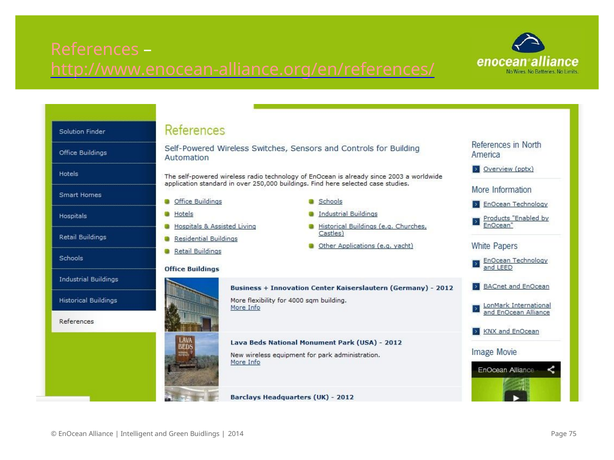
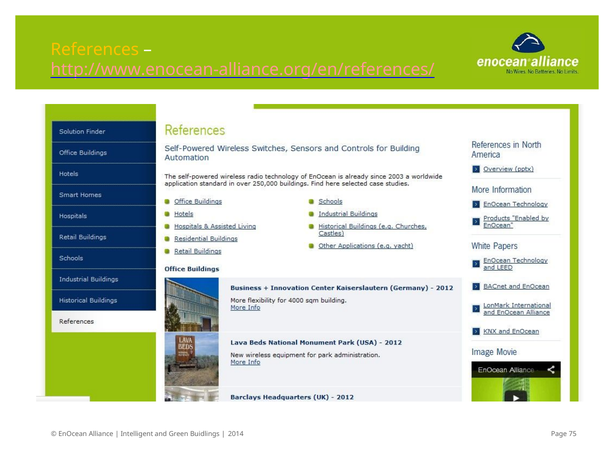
References colour: pink -> yellow
